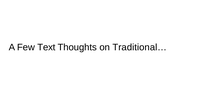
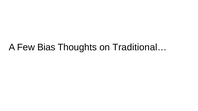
Text: Text -> Bias
